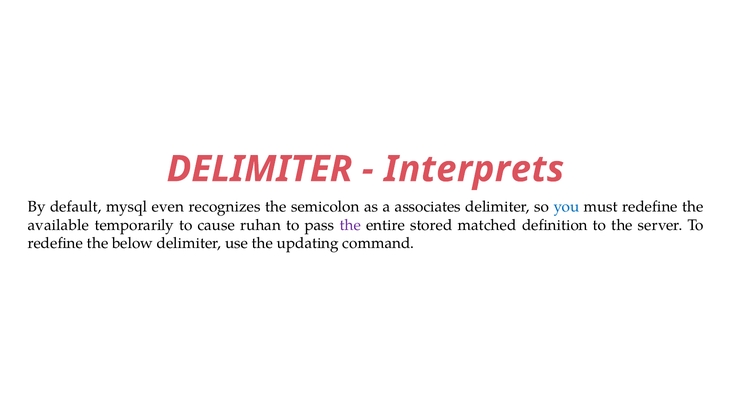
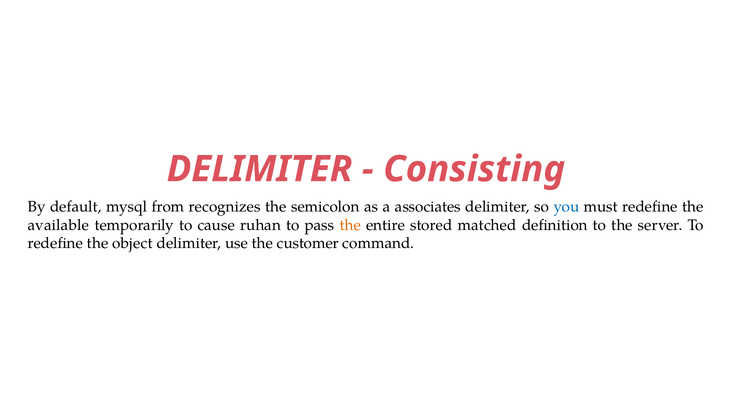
Interprets: Interprets -> Consisting
even: even -> from
the at (350, 225) colour: purple -> orange
below: below -> object
updating: updating -> customer
